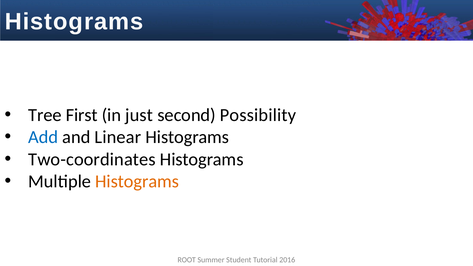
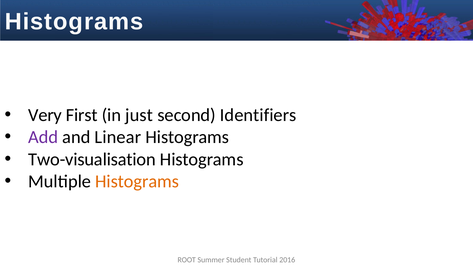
Tree: Tree -> Very
Possibility: Possibility -> Identifiers
Add colour: blue -> purple
Two-coordinates: Two-coordinates -> Two-visualisation
